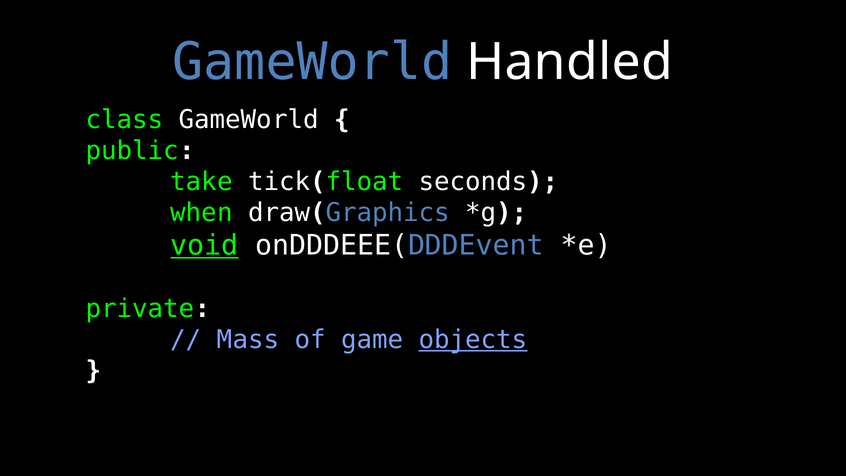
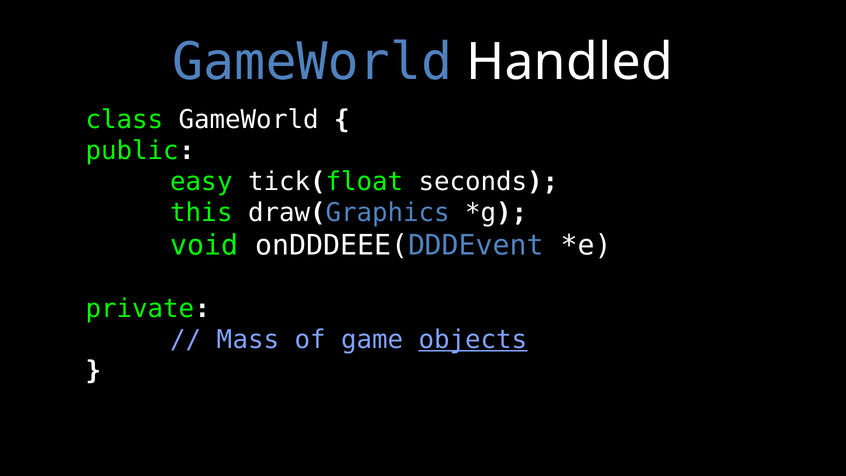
take: take -> easy
when: when -> this
void underline: present -> none
